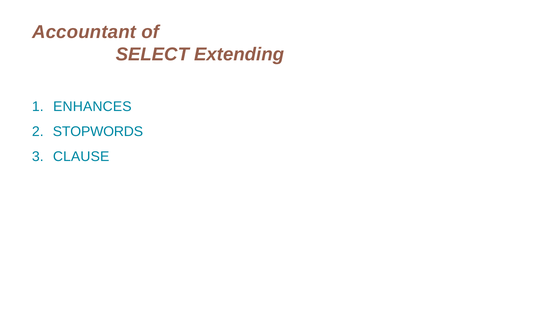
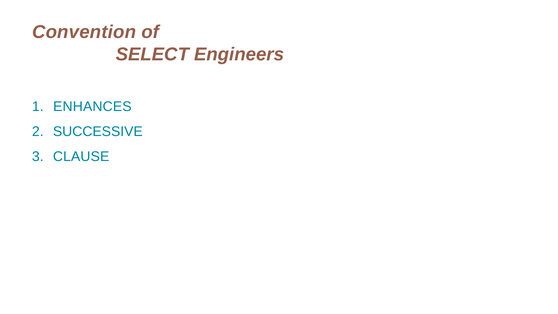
Accountant: Accountant -> Convention
Extending: Extending -> Engineers
STOPWORDS: STOPWORDS -> SUCCESSIVE
